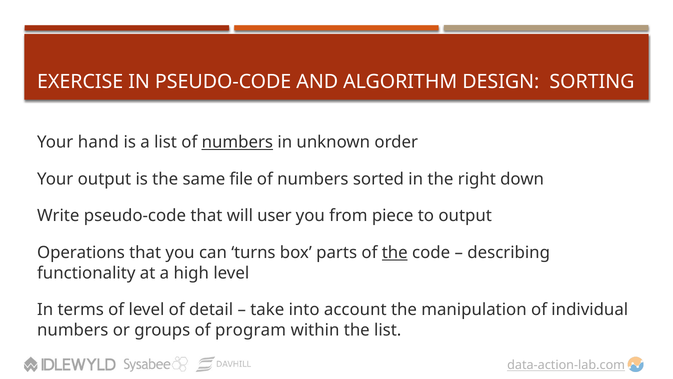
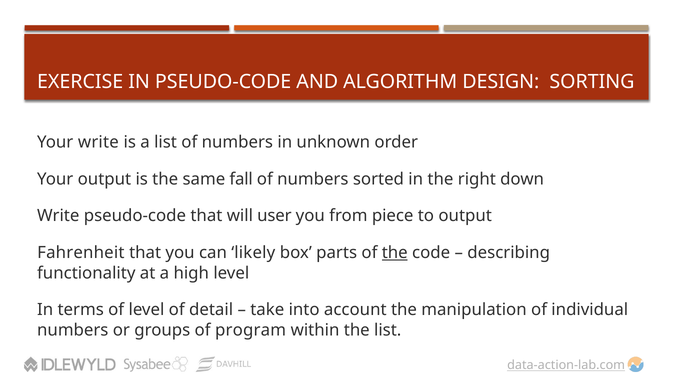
Your hand: hand -> write
numbers at (237, 142) underline: present -> none
file: file -> fall
Operations: Operations -> Fahrenheit
turns: turns -> likely
